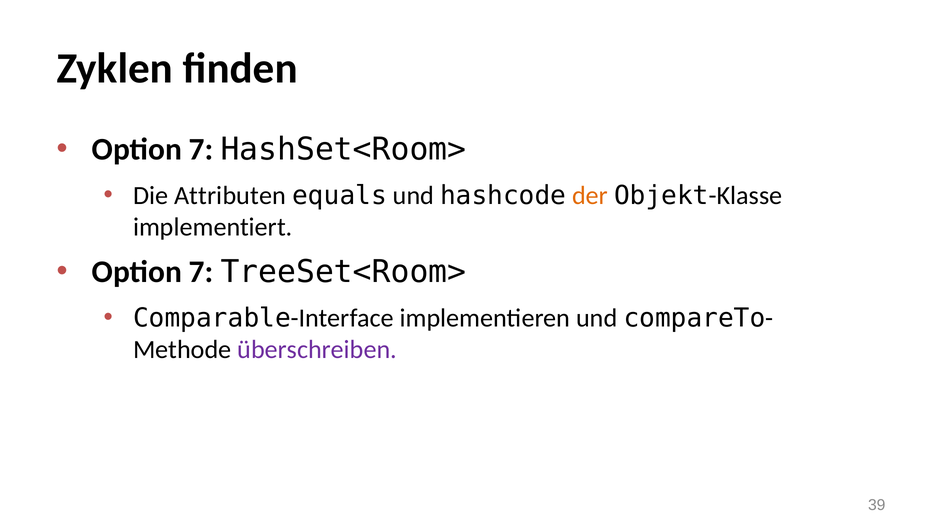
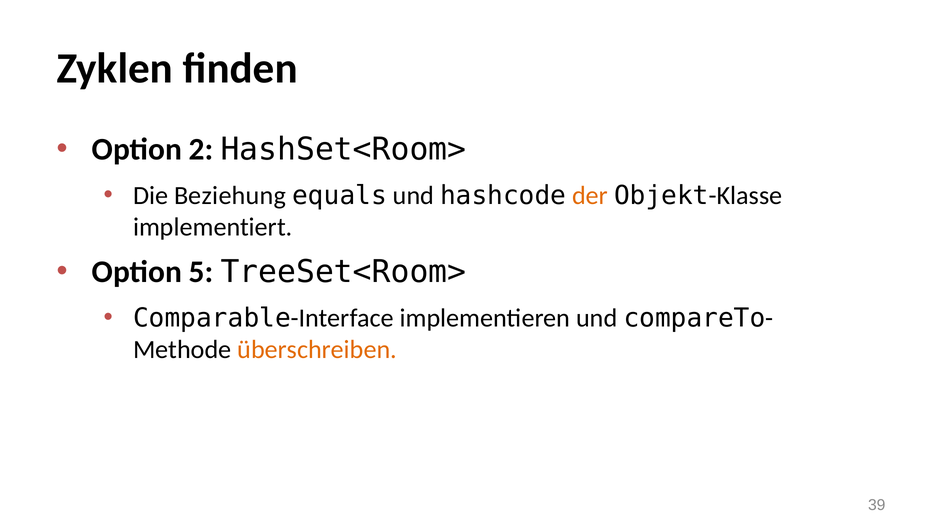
7 at (201, 149): 7 -> 2
Attributen: Attributen -> Beziehung
7 at (201, 272): 7 -> 5
überschreiben colour: purple -> orange
